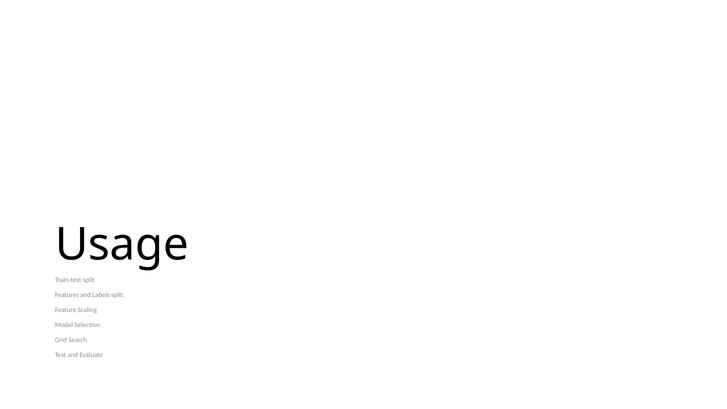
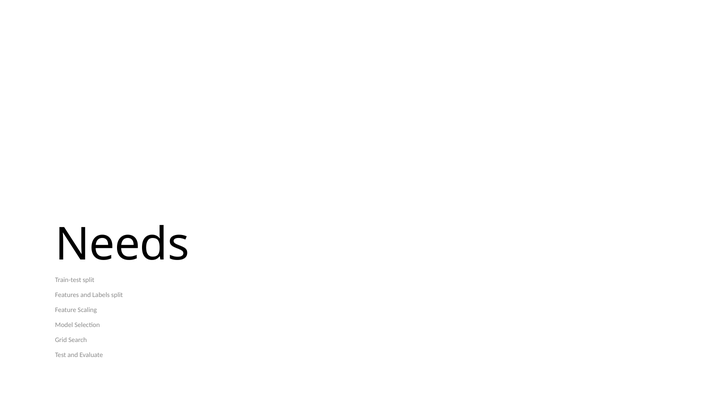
Usage: Usage -> Needs
